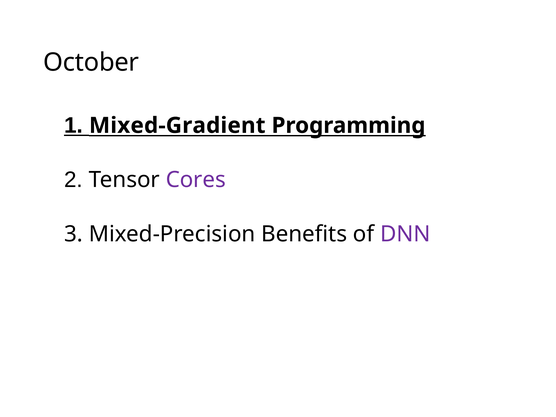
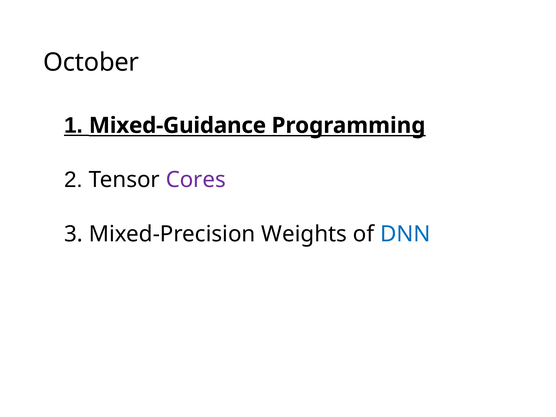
Mixed-Gradient: Mixed-Gradient -> Mixed-Guidance
Benefits: Benefits -> Weights
DNN colour: purple -> blue
